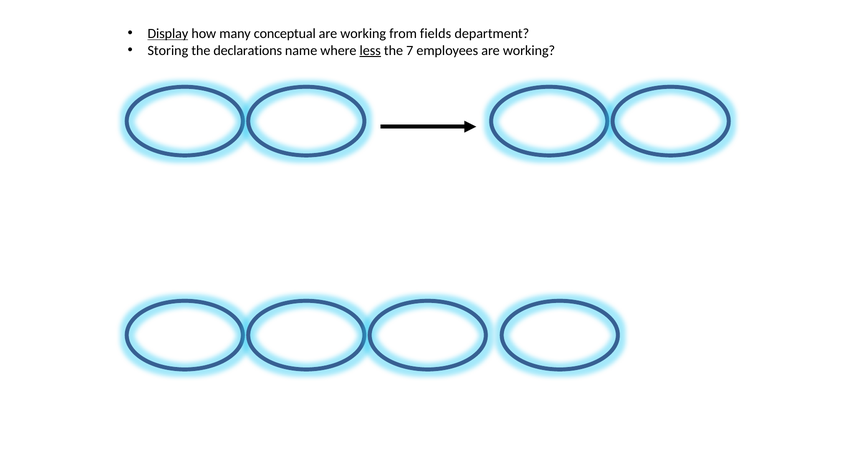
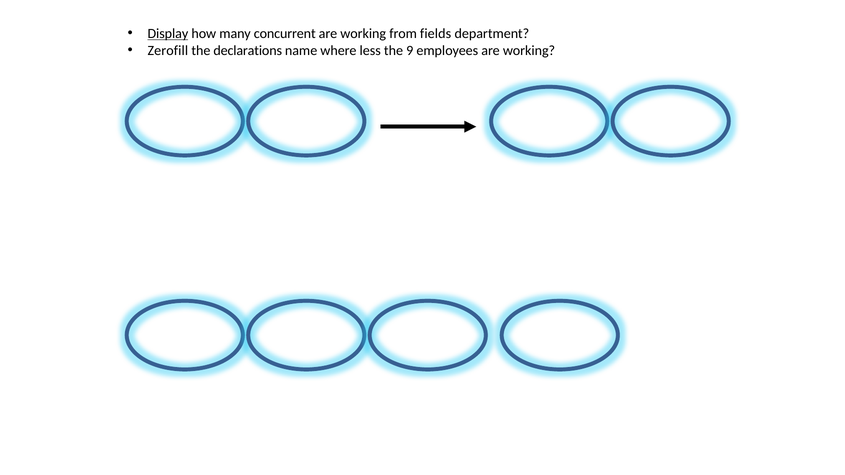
conceptual: conceptual -> concurrent
Storing: Storing -> Zerofill
less underline: present -> none
7: 7 -> 9
